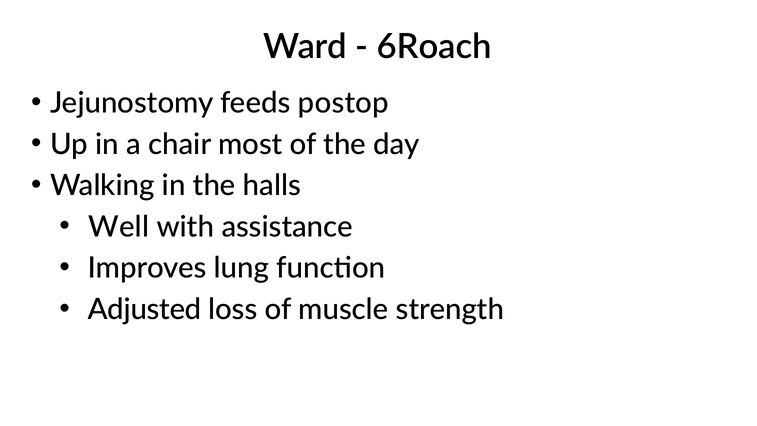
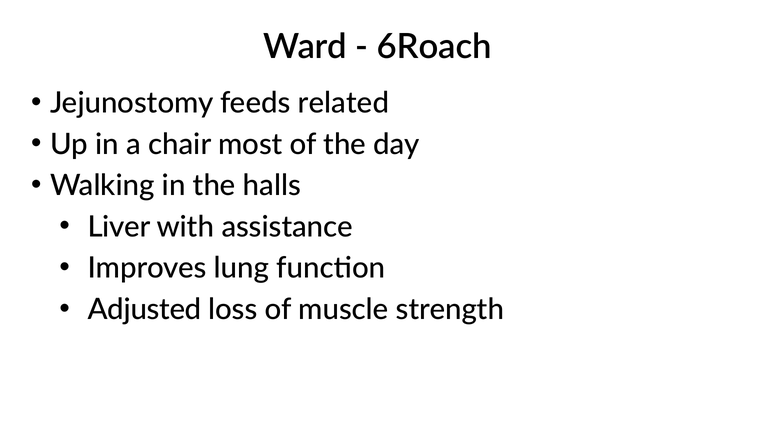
postop: postop -> related
Well: Well -> Liver
